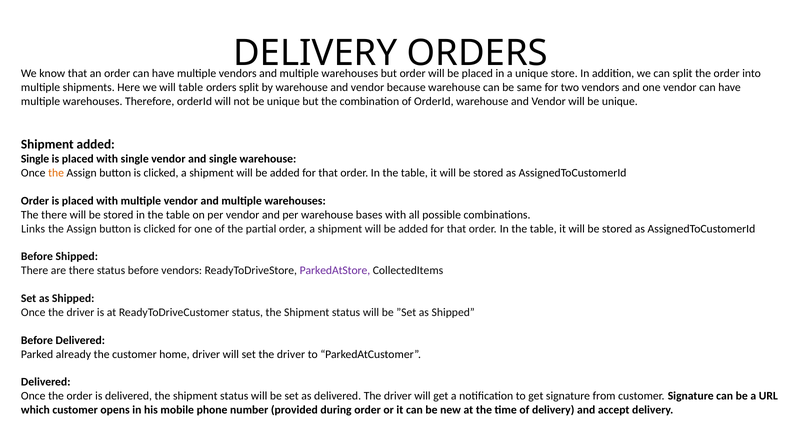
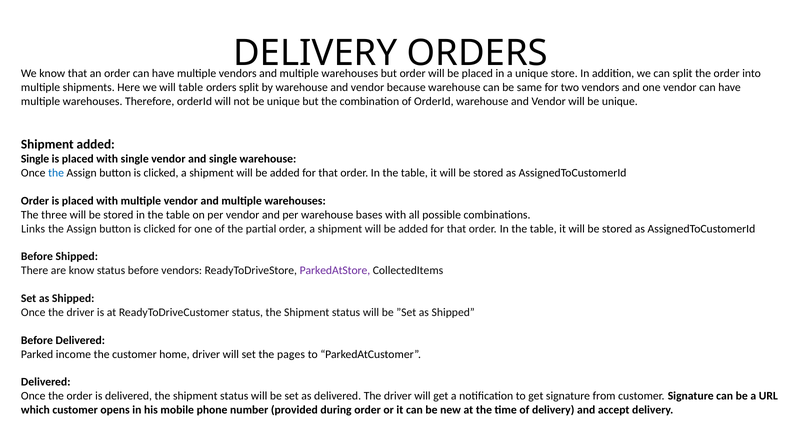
the at (56, 173) colour: orange -> blue
The there: there -> three
are there: there -> know
already: already -> income
set the driver: driver -> pages
